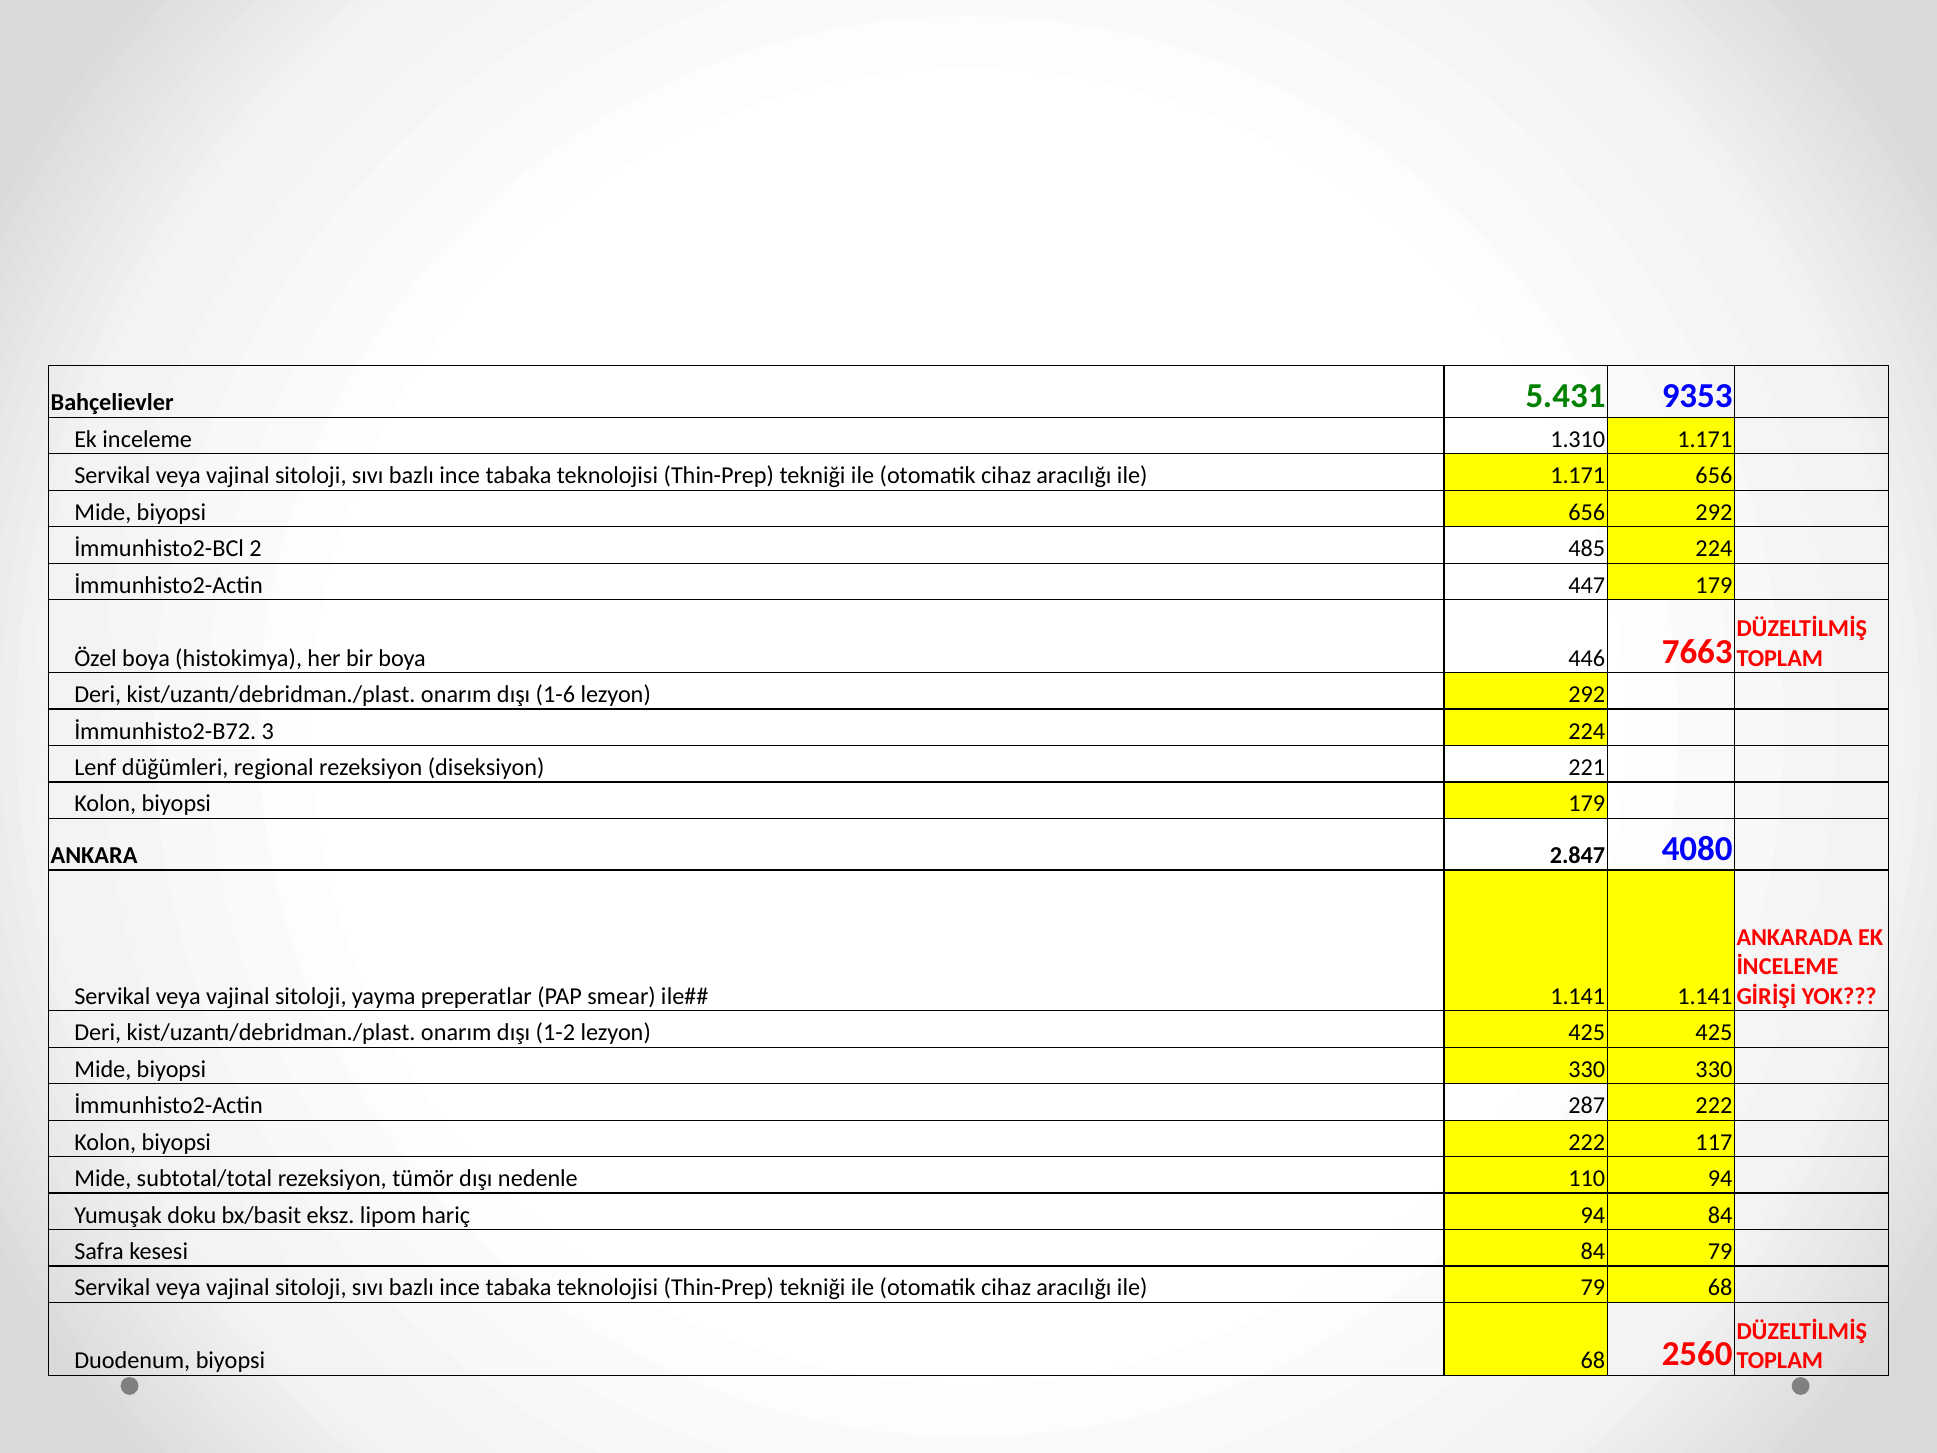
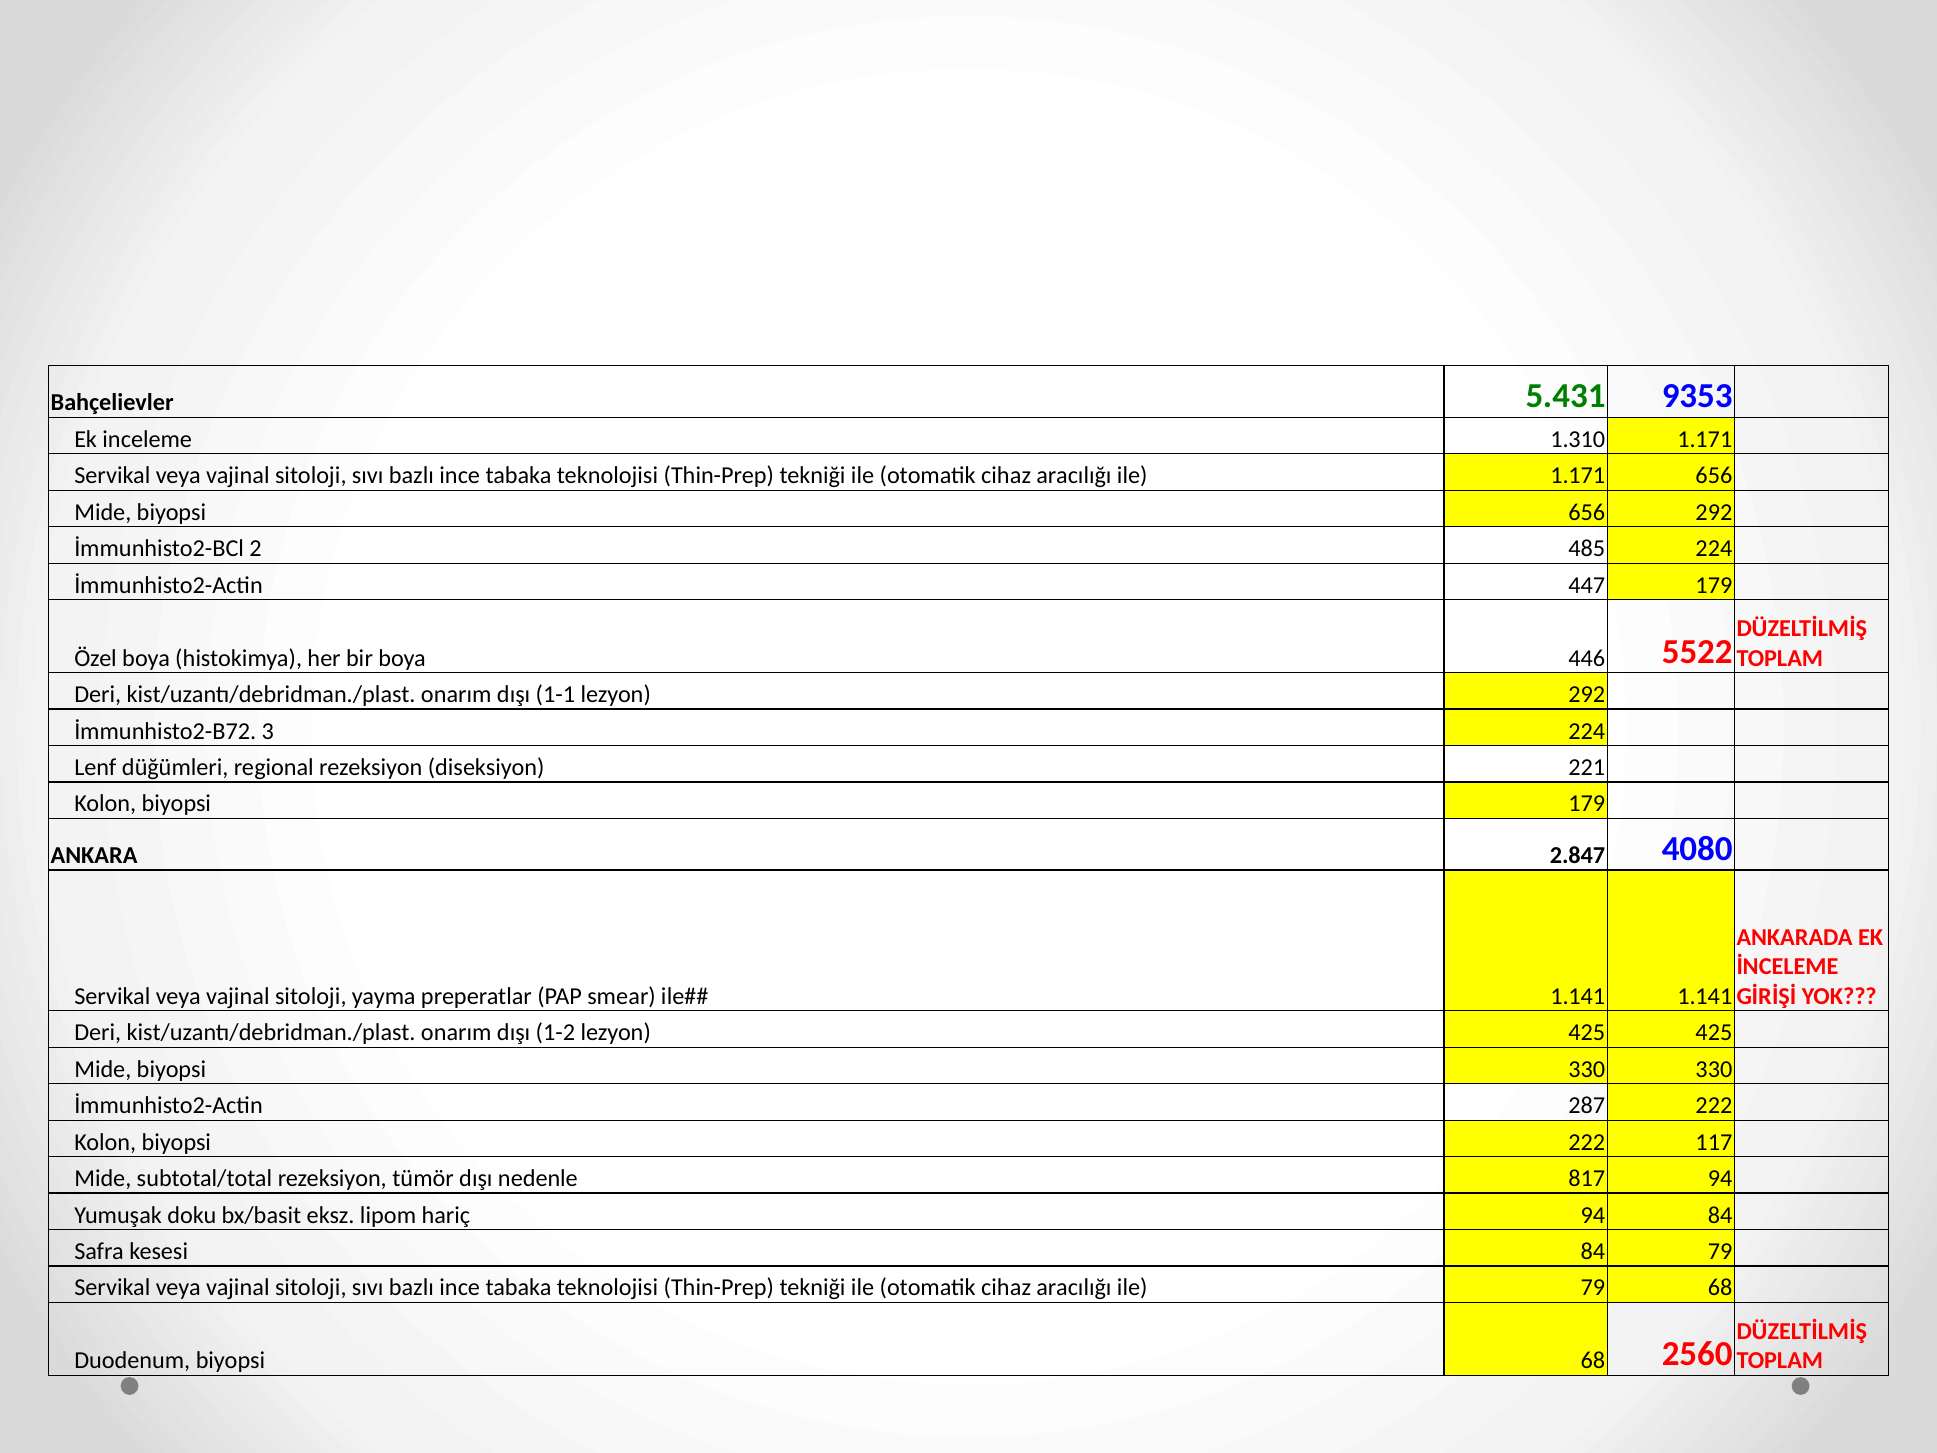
7663: 7663 -> 5522
1-6: 1-6 -> 1-1
110: 110 -> 817
